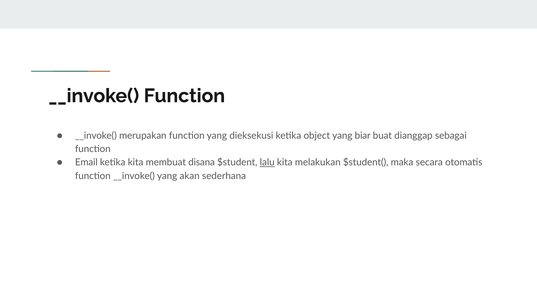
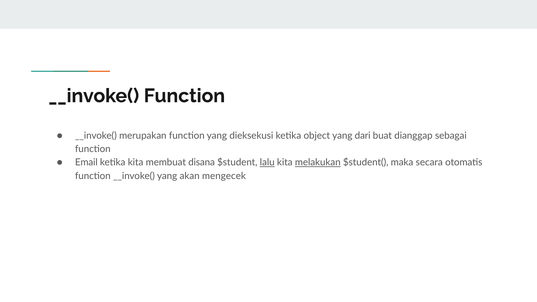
biar: biar -> dari
melakukan underline: none -> present
sederhana: sederhana -> mengecek
